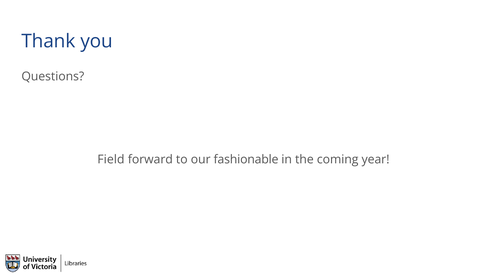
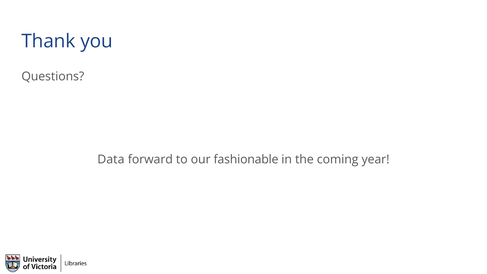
Field: Field -> Data
